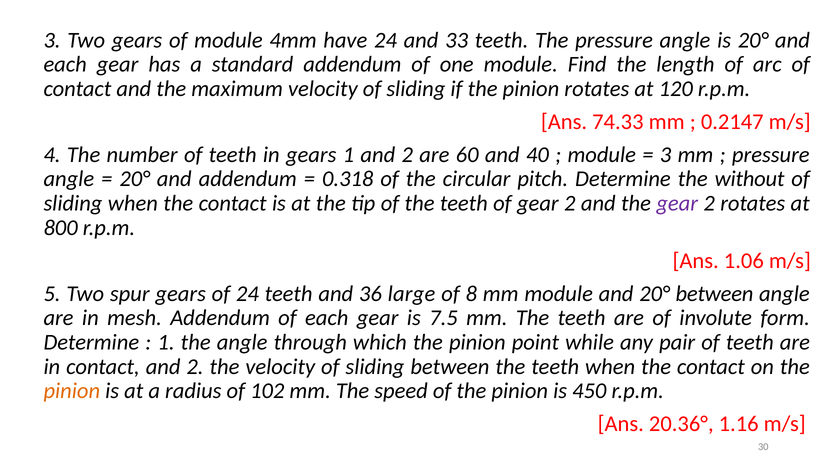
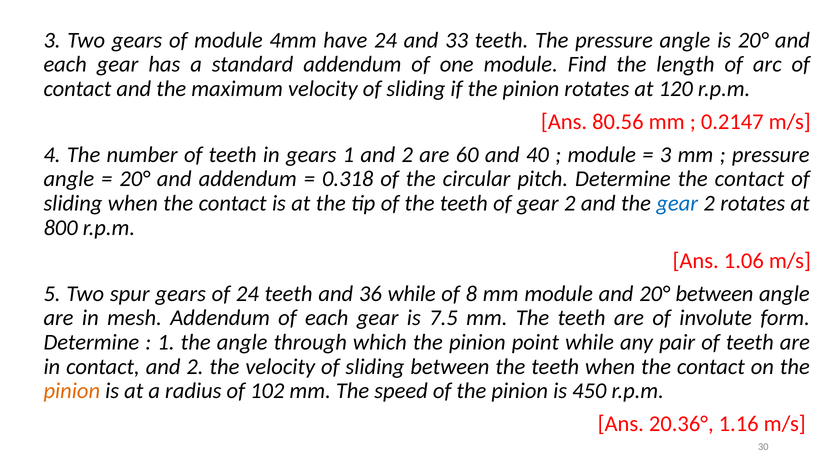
74.33: 74.33 -> 80.56
Determine the without: without -> contact
gear at (677, 203) colour: purple -> blue
36 large: large -> while
